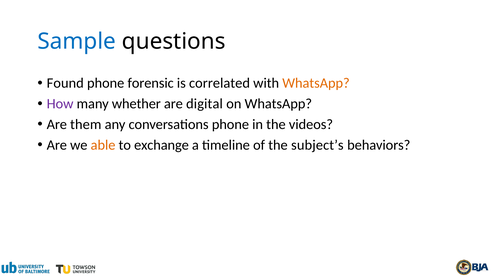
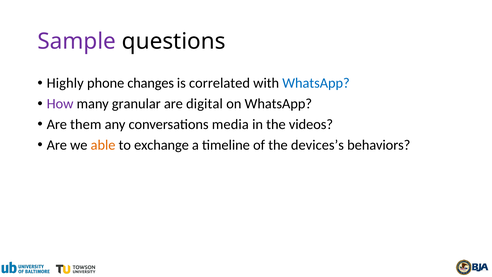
Sample colour: blue -> purple
Found: Found -> Highly
forensic: forensic -> changes
WhatsApp at (316, 83) colour: orange -> blue
whether: whether -> granular
conversations phone: phone -> media
subject’s: subject’s -> devices’s
